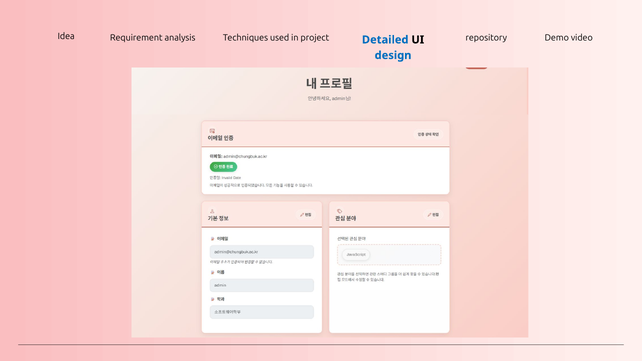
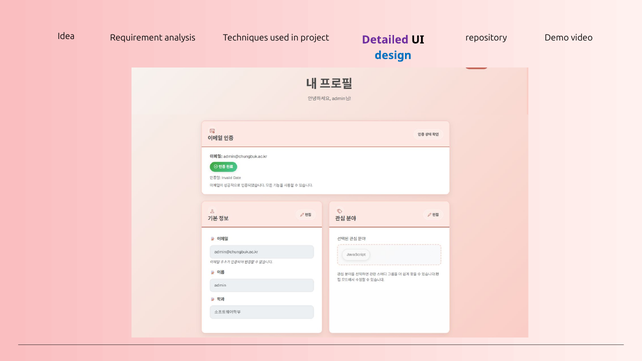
Detailed colour: blue -> purple
